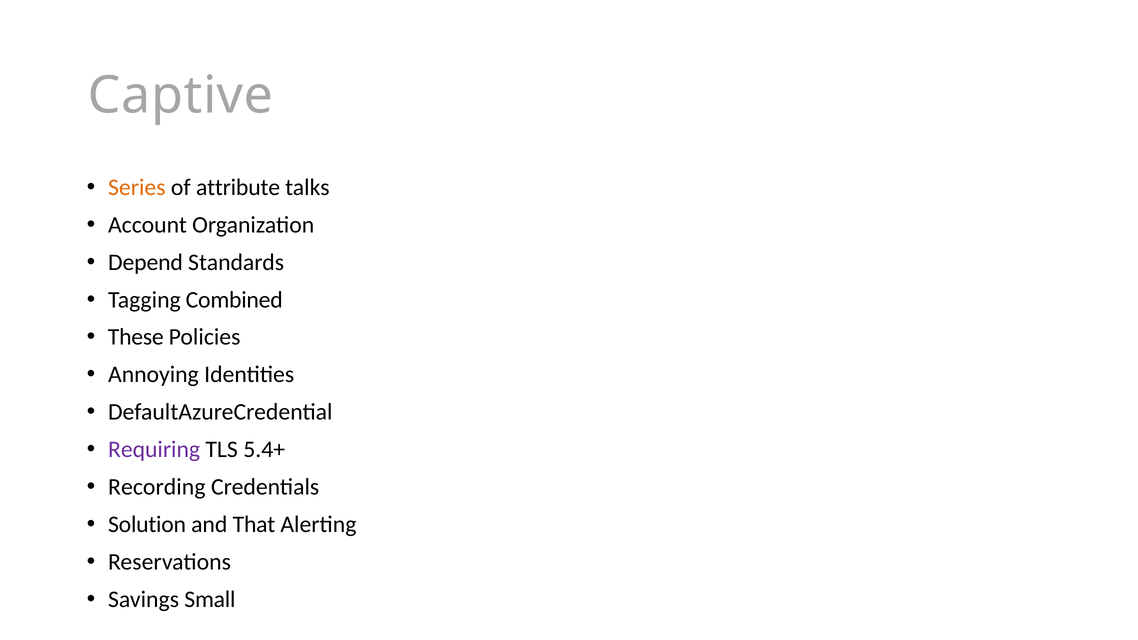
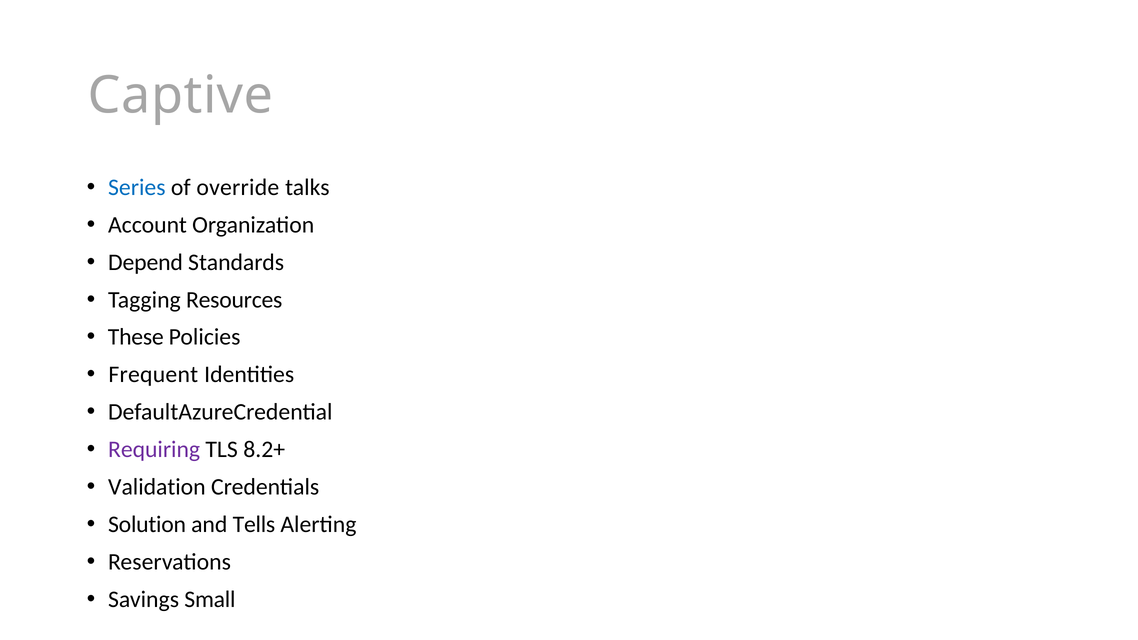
Series colour: orange -> blue
attribute: attribute -> override
Combined: Combined -> Resources
Annoying: Annoying -> Frequent
5.4+: 5.4+ -> 8.2+
Recording: Recording -> Validation
That: That -> Tells
